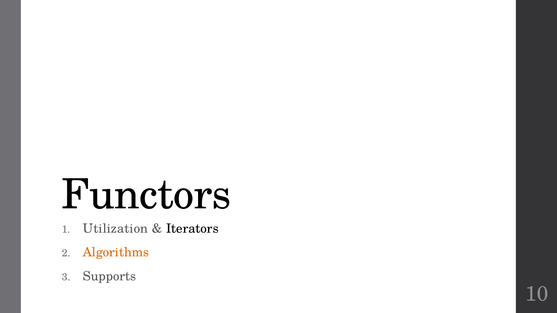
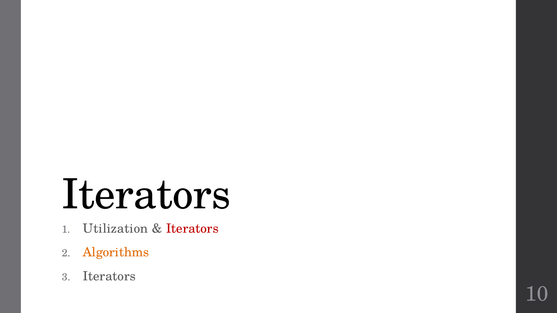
Functors at (146, 195): Functors -> Iterators
Iterators at (192, 229) colour: black -> red
Supports at (109, 276): Supports -> Iterators
